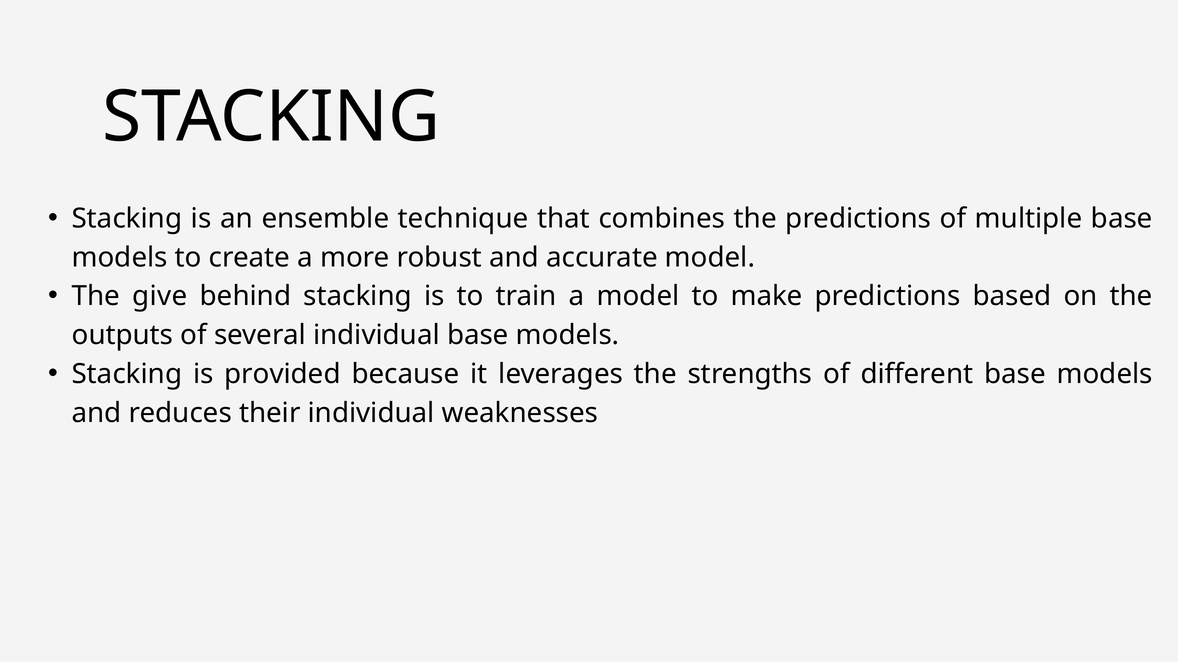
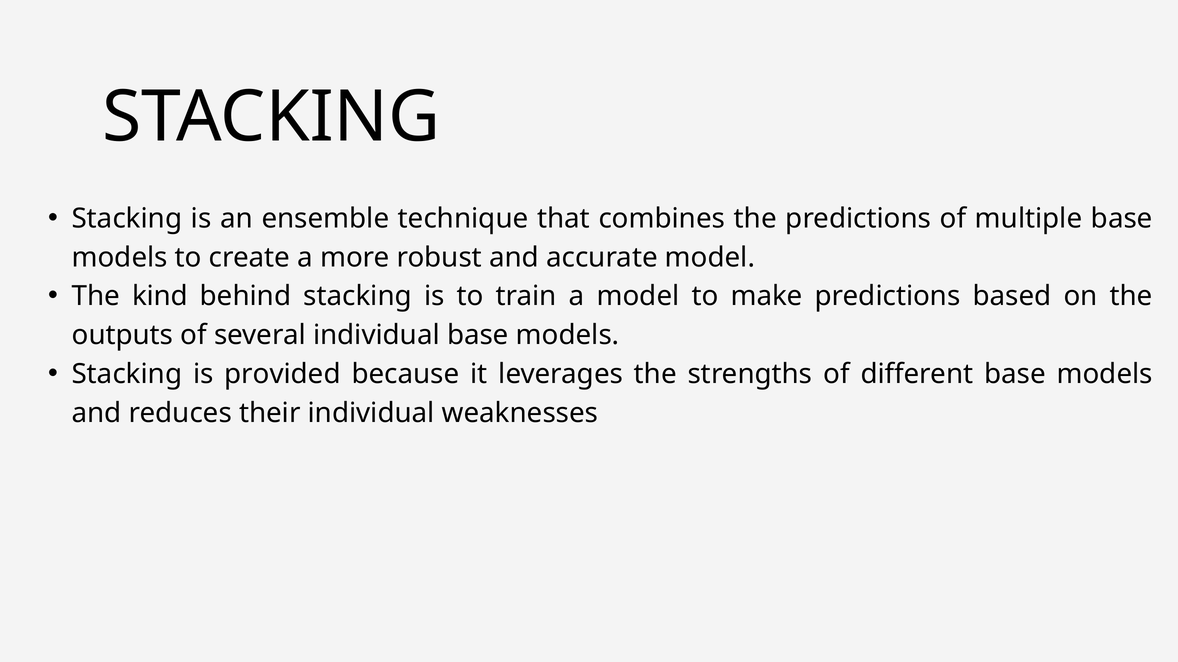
give: give -> kind
